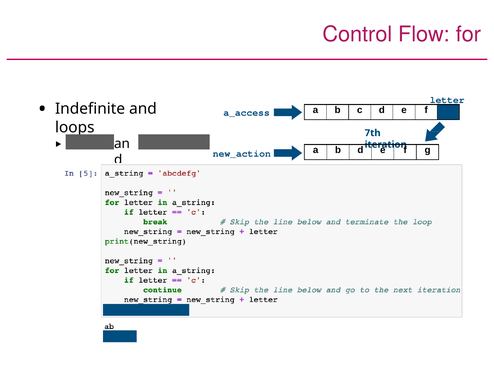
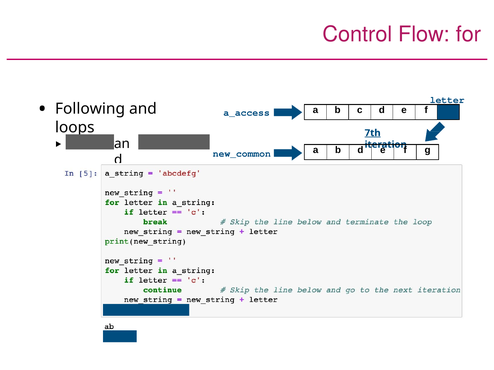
Indefinite: Indefinite -> Following
7th underline: none -> present
new_action: new_action -> new_common
